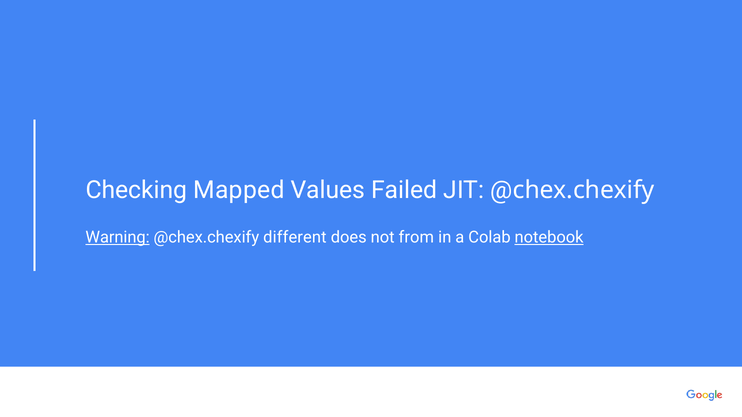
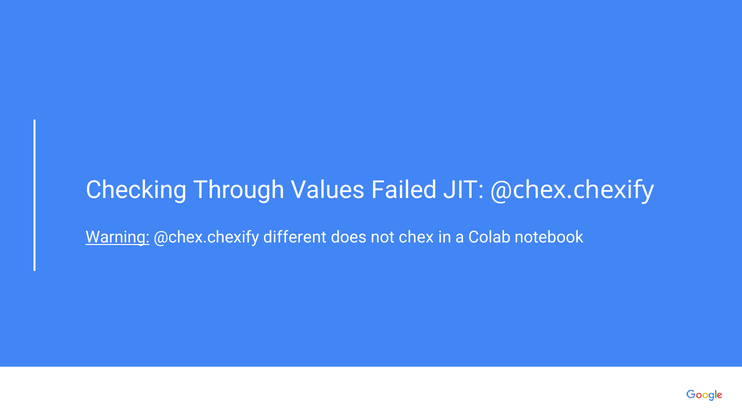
Mapped: Mapped -> Through
from: from -> chex
notebook underline: present -> none
